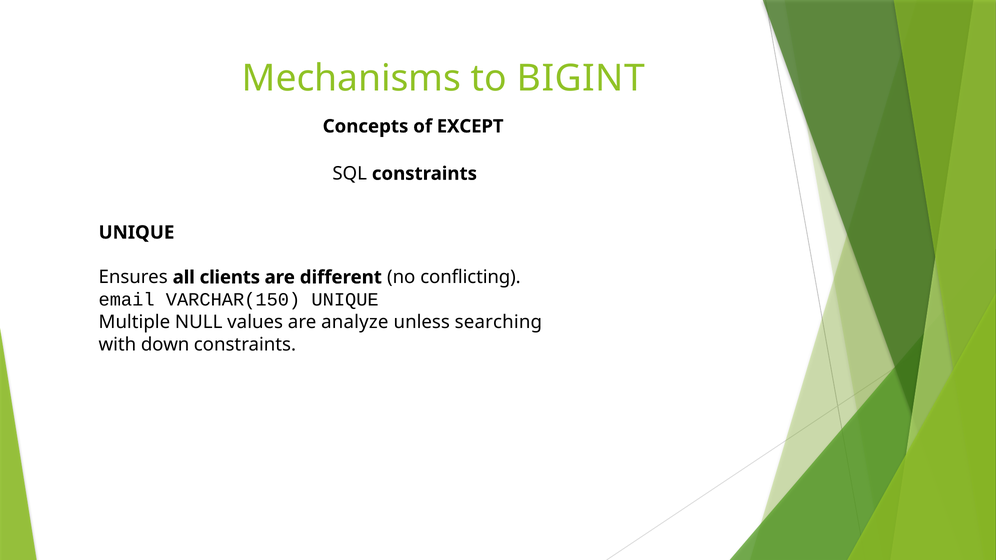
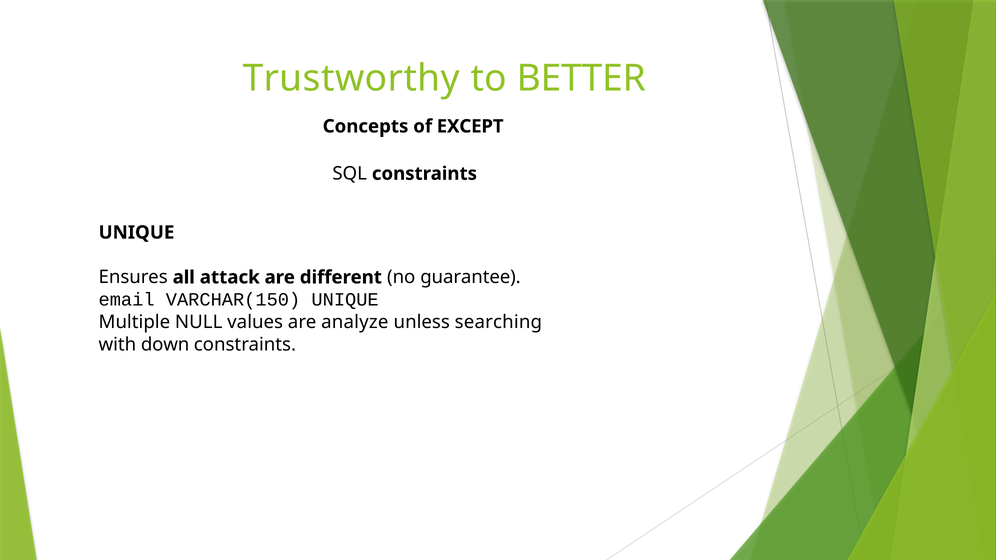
Mechanisms: Mechanisms -> Trustworthy
BIGINT: BIGINT -> BETTER
clients: clients -> attack
conflicting: conflicting -> guarantee
